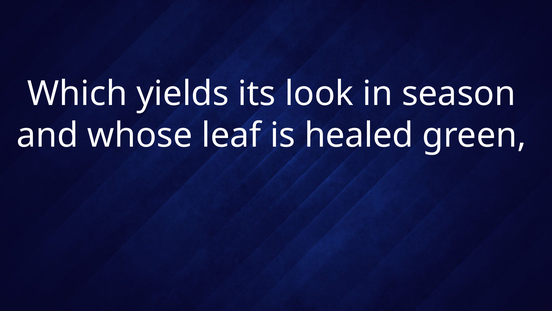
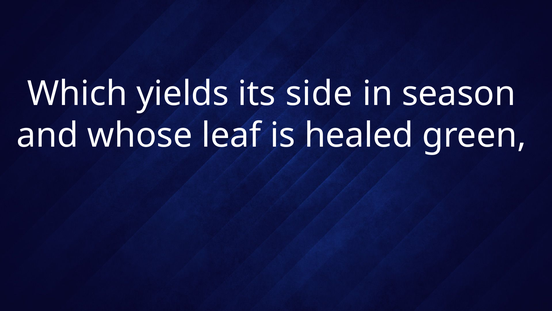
look: look -> side
